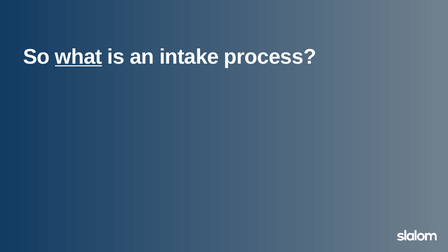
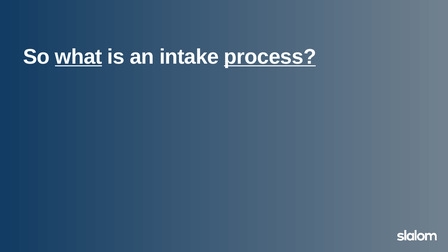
process underline: none -> present
